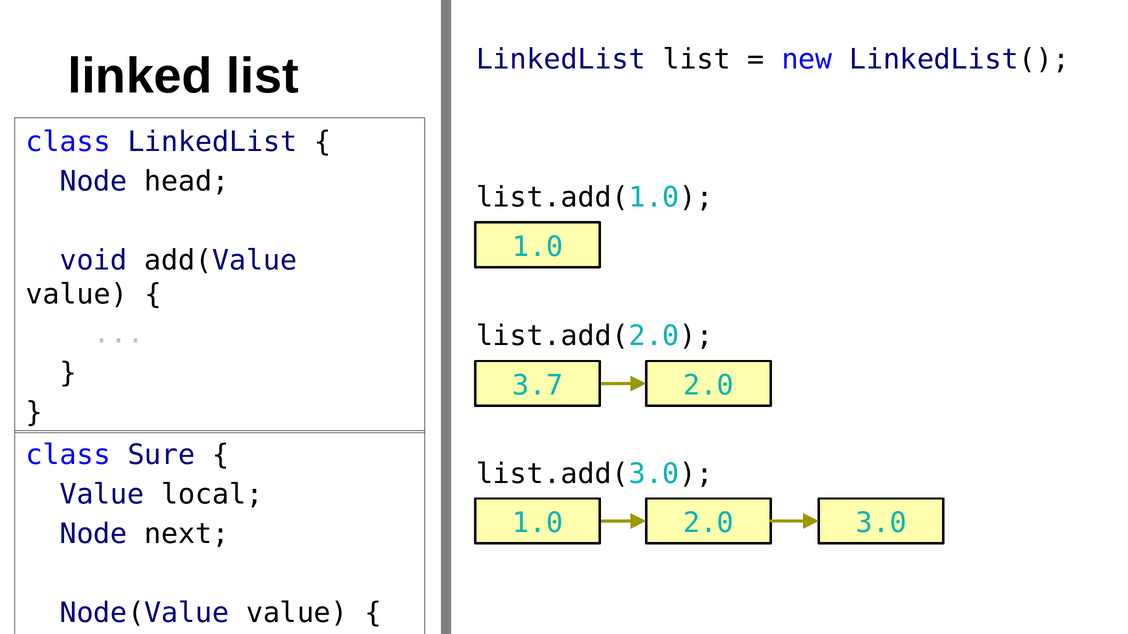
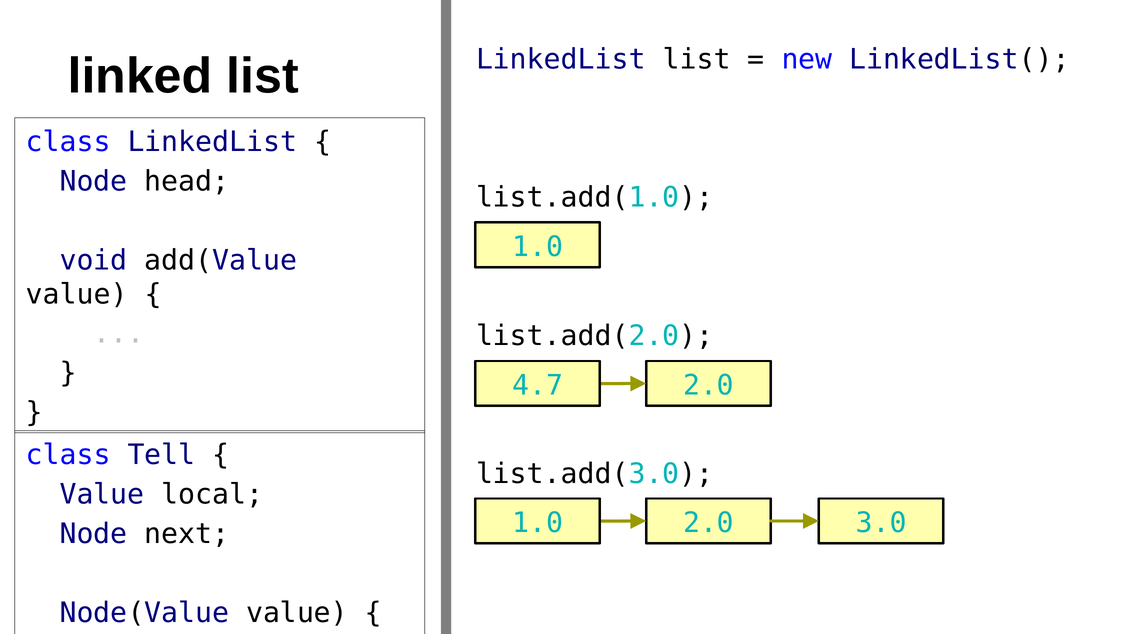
3.7: 3.7 -> 4.7
Sure: Sure -> Tell
